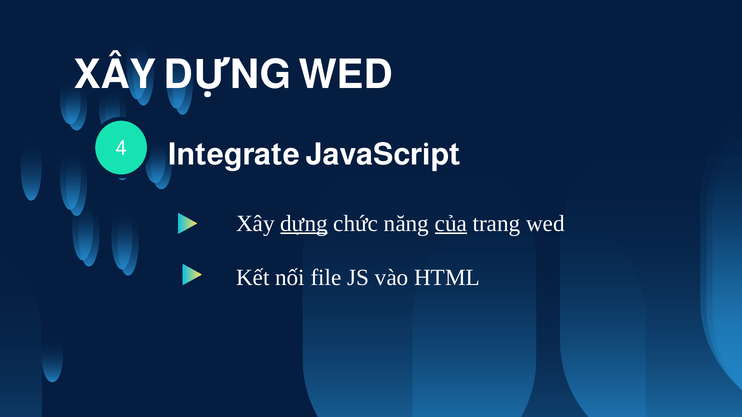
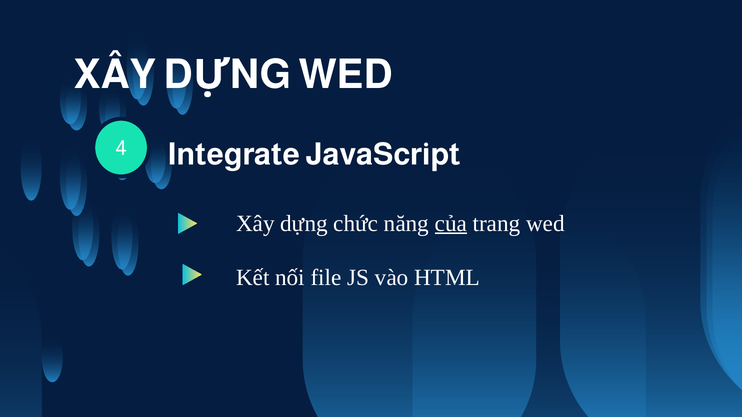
dựng underline: present -> none
